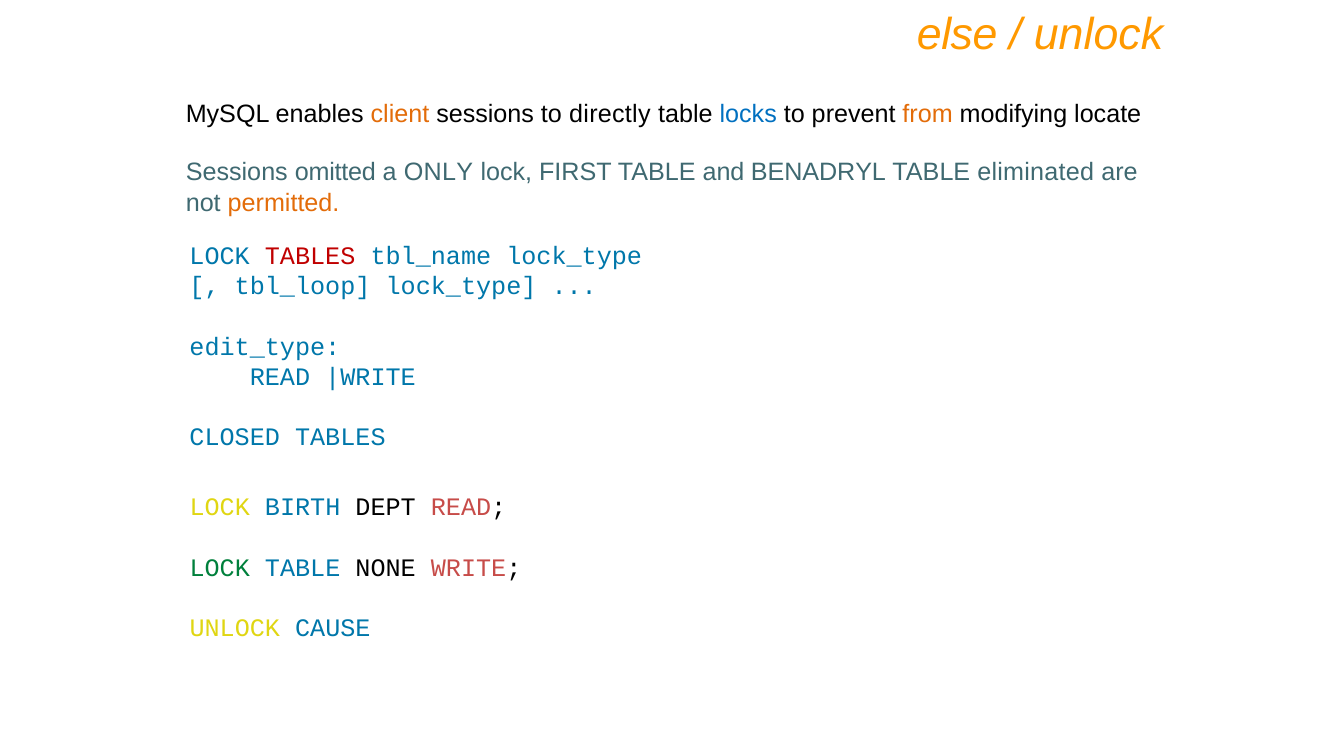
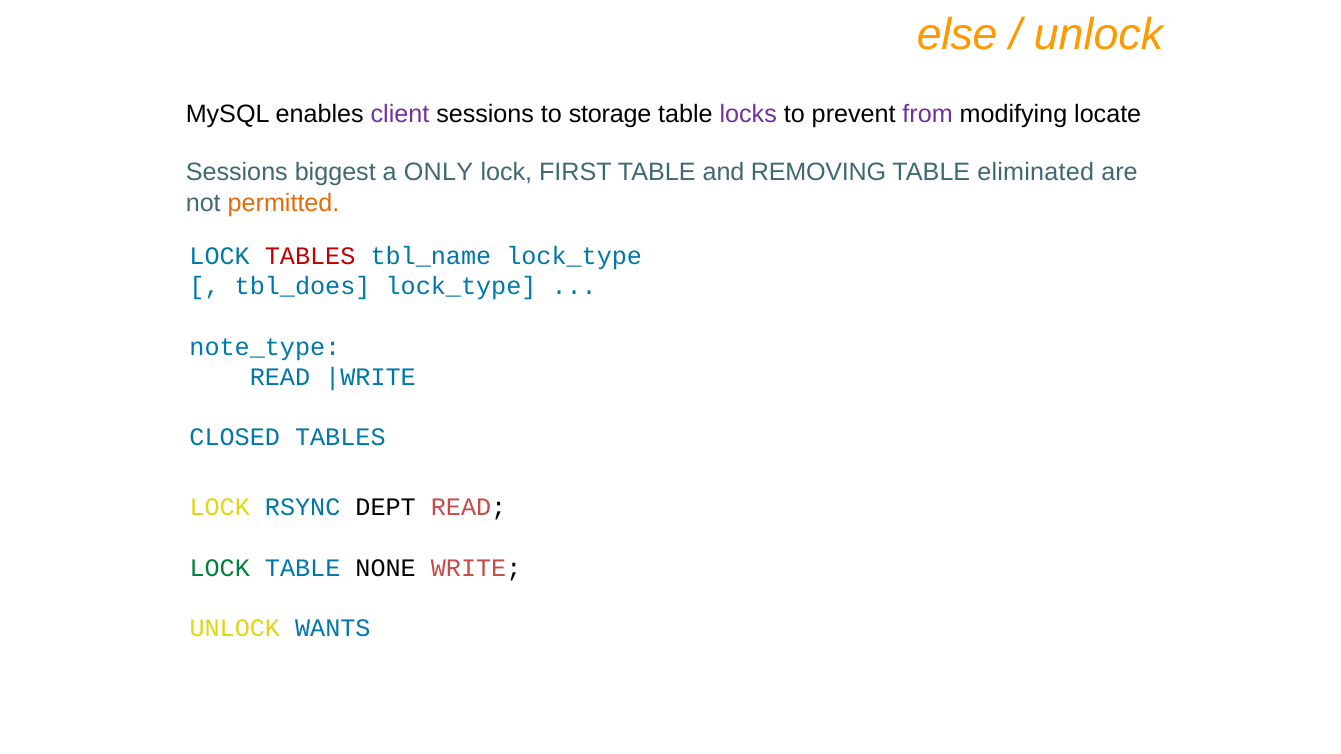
client colour: orange -> purple
directly: directly -> storage
locks colour: blue -> purple
from colour: orange -> purple
omitted: omitted -> biggest
BENADRYL: BENADRYL -> REMOVING
tbl_loop: tbl_loop -> tbl_does
edit_type: edit_type -> note_type
BIRTH: BIRTH -> RSYNC
CAUSE: CAUSE -> WANTS
